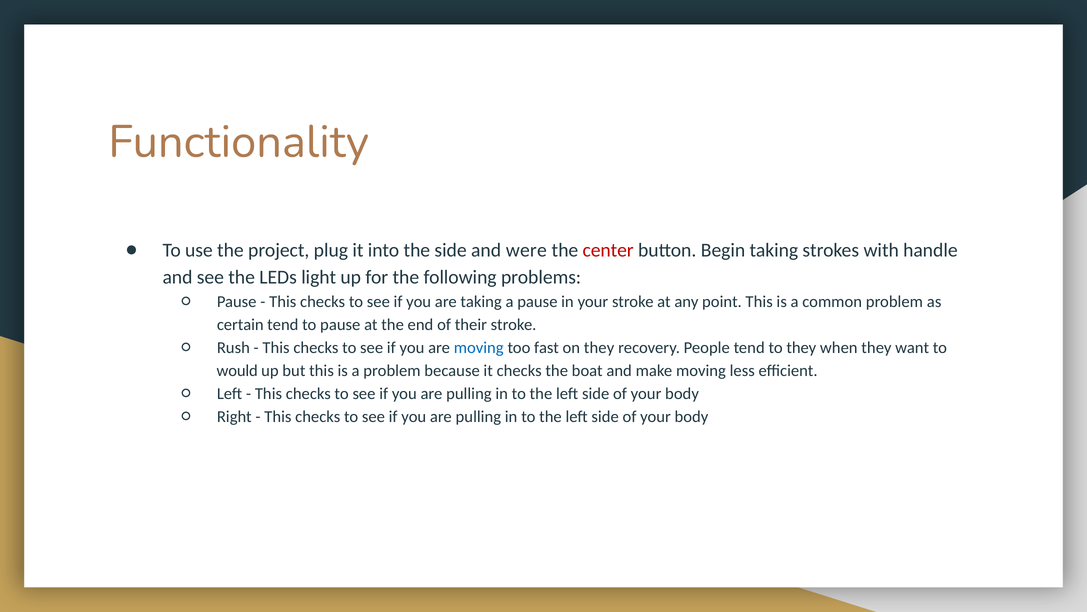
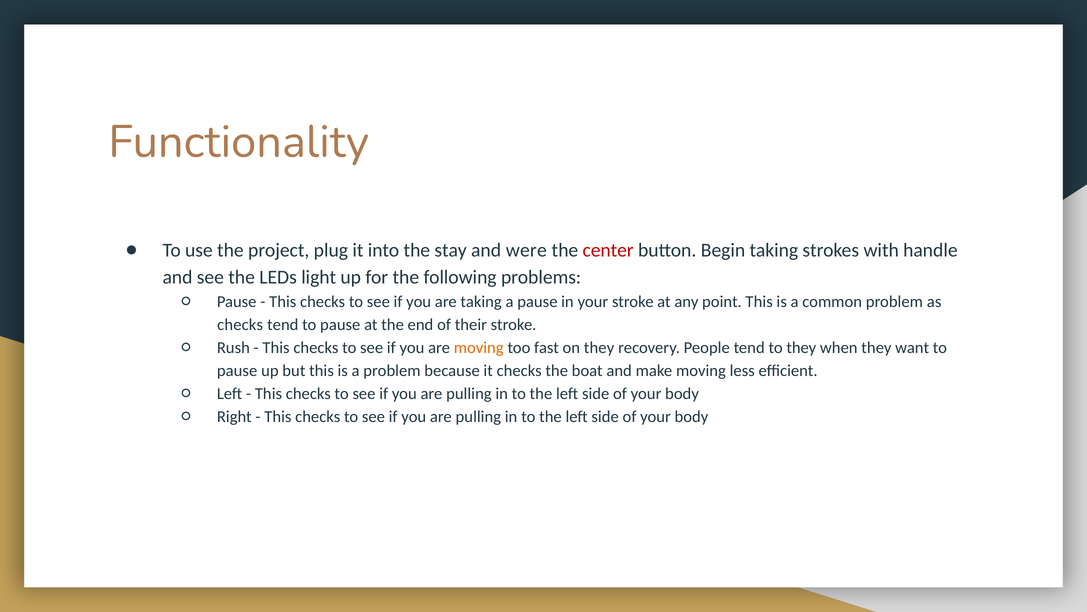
the side: side -> stay
certain at (240, 324): certain -> checks
moving at (479, 347) colour: blue -> orange
would at (237, 370): would -> pause
